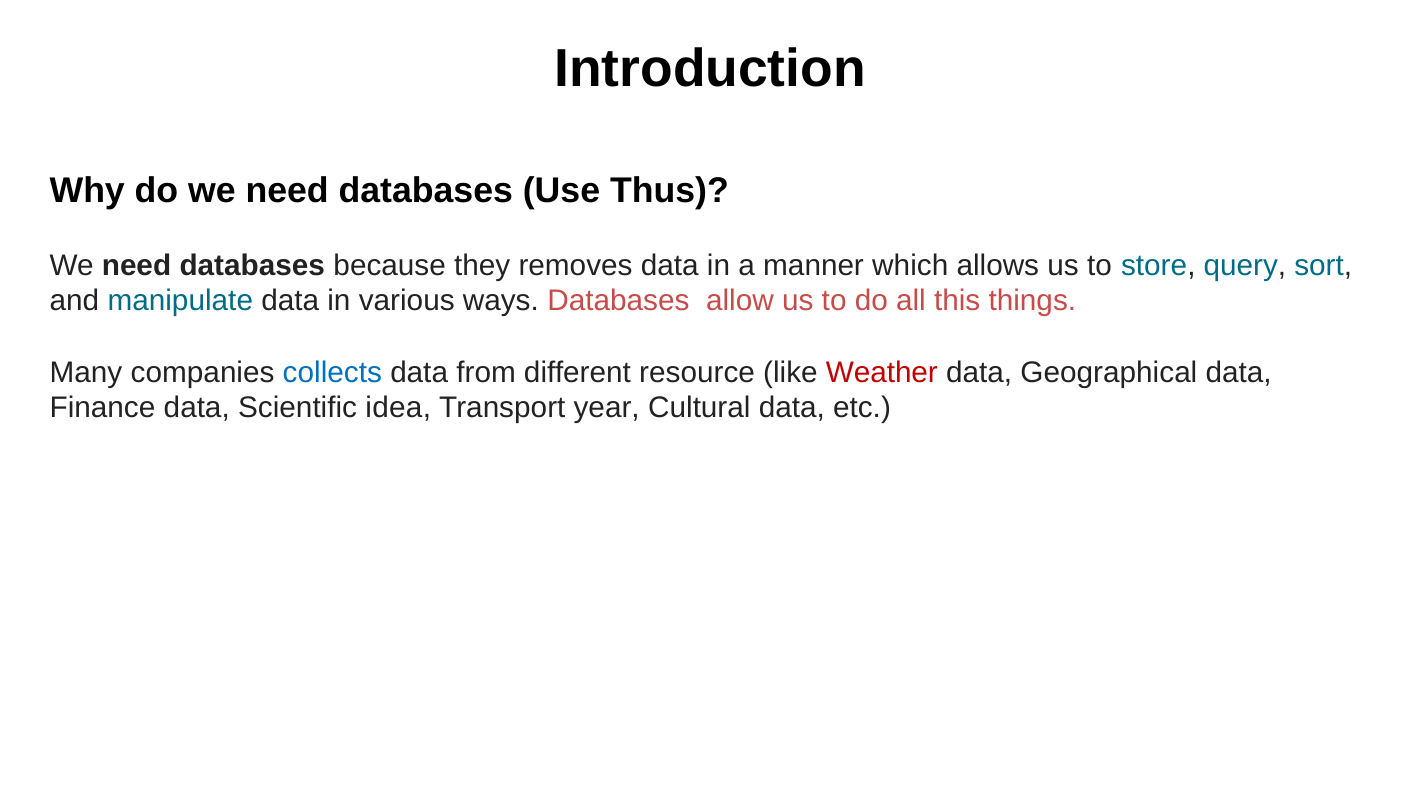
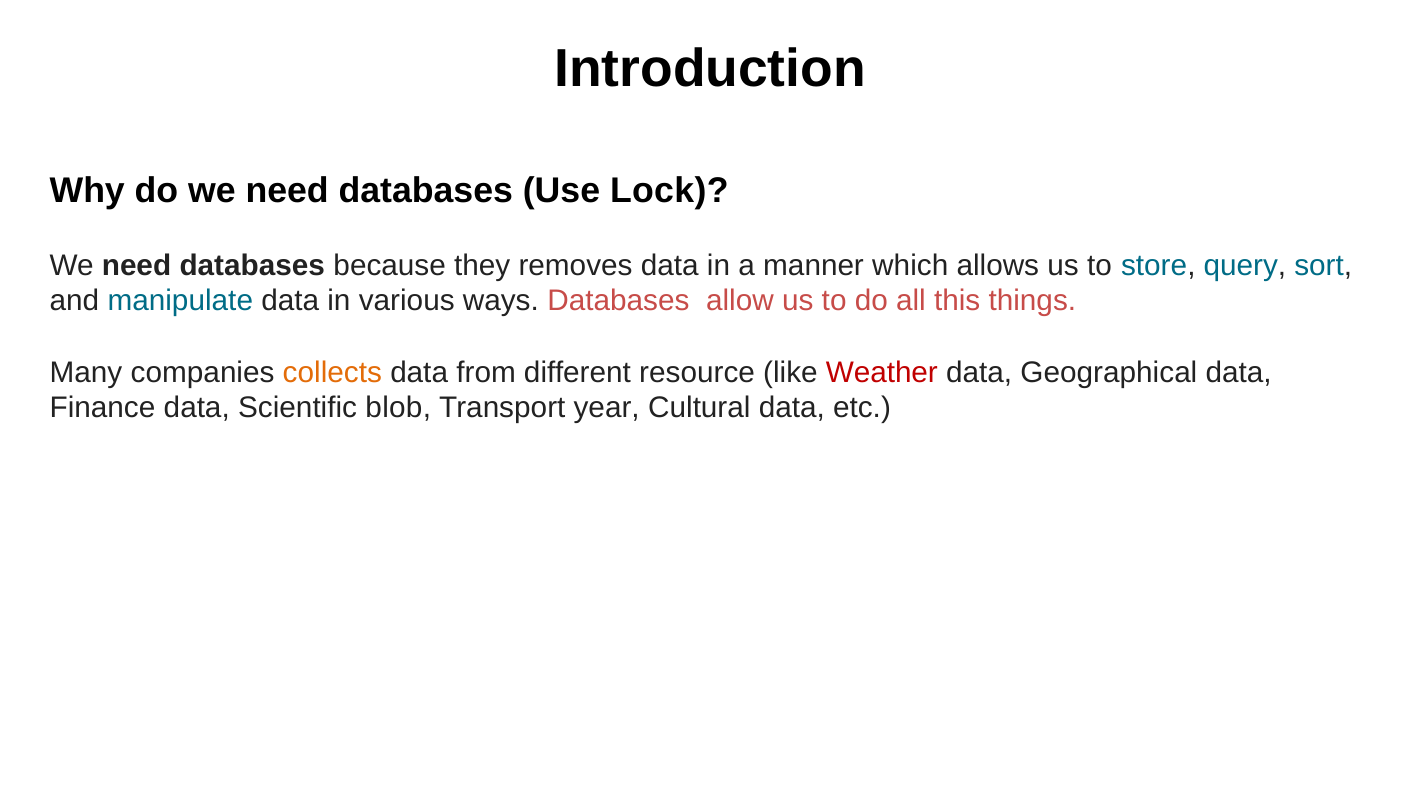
Thus: Thus -> Lock
collects colour: blue -> orange
idea: idea -> blob
